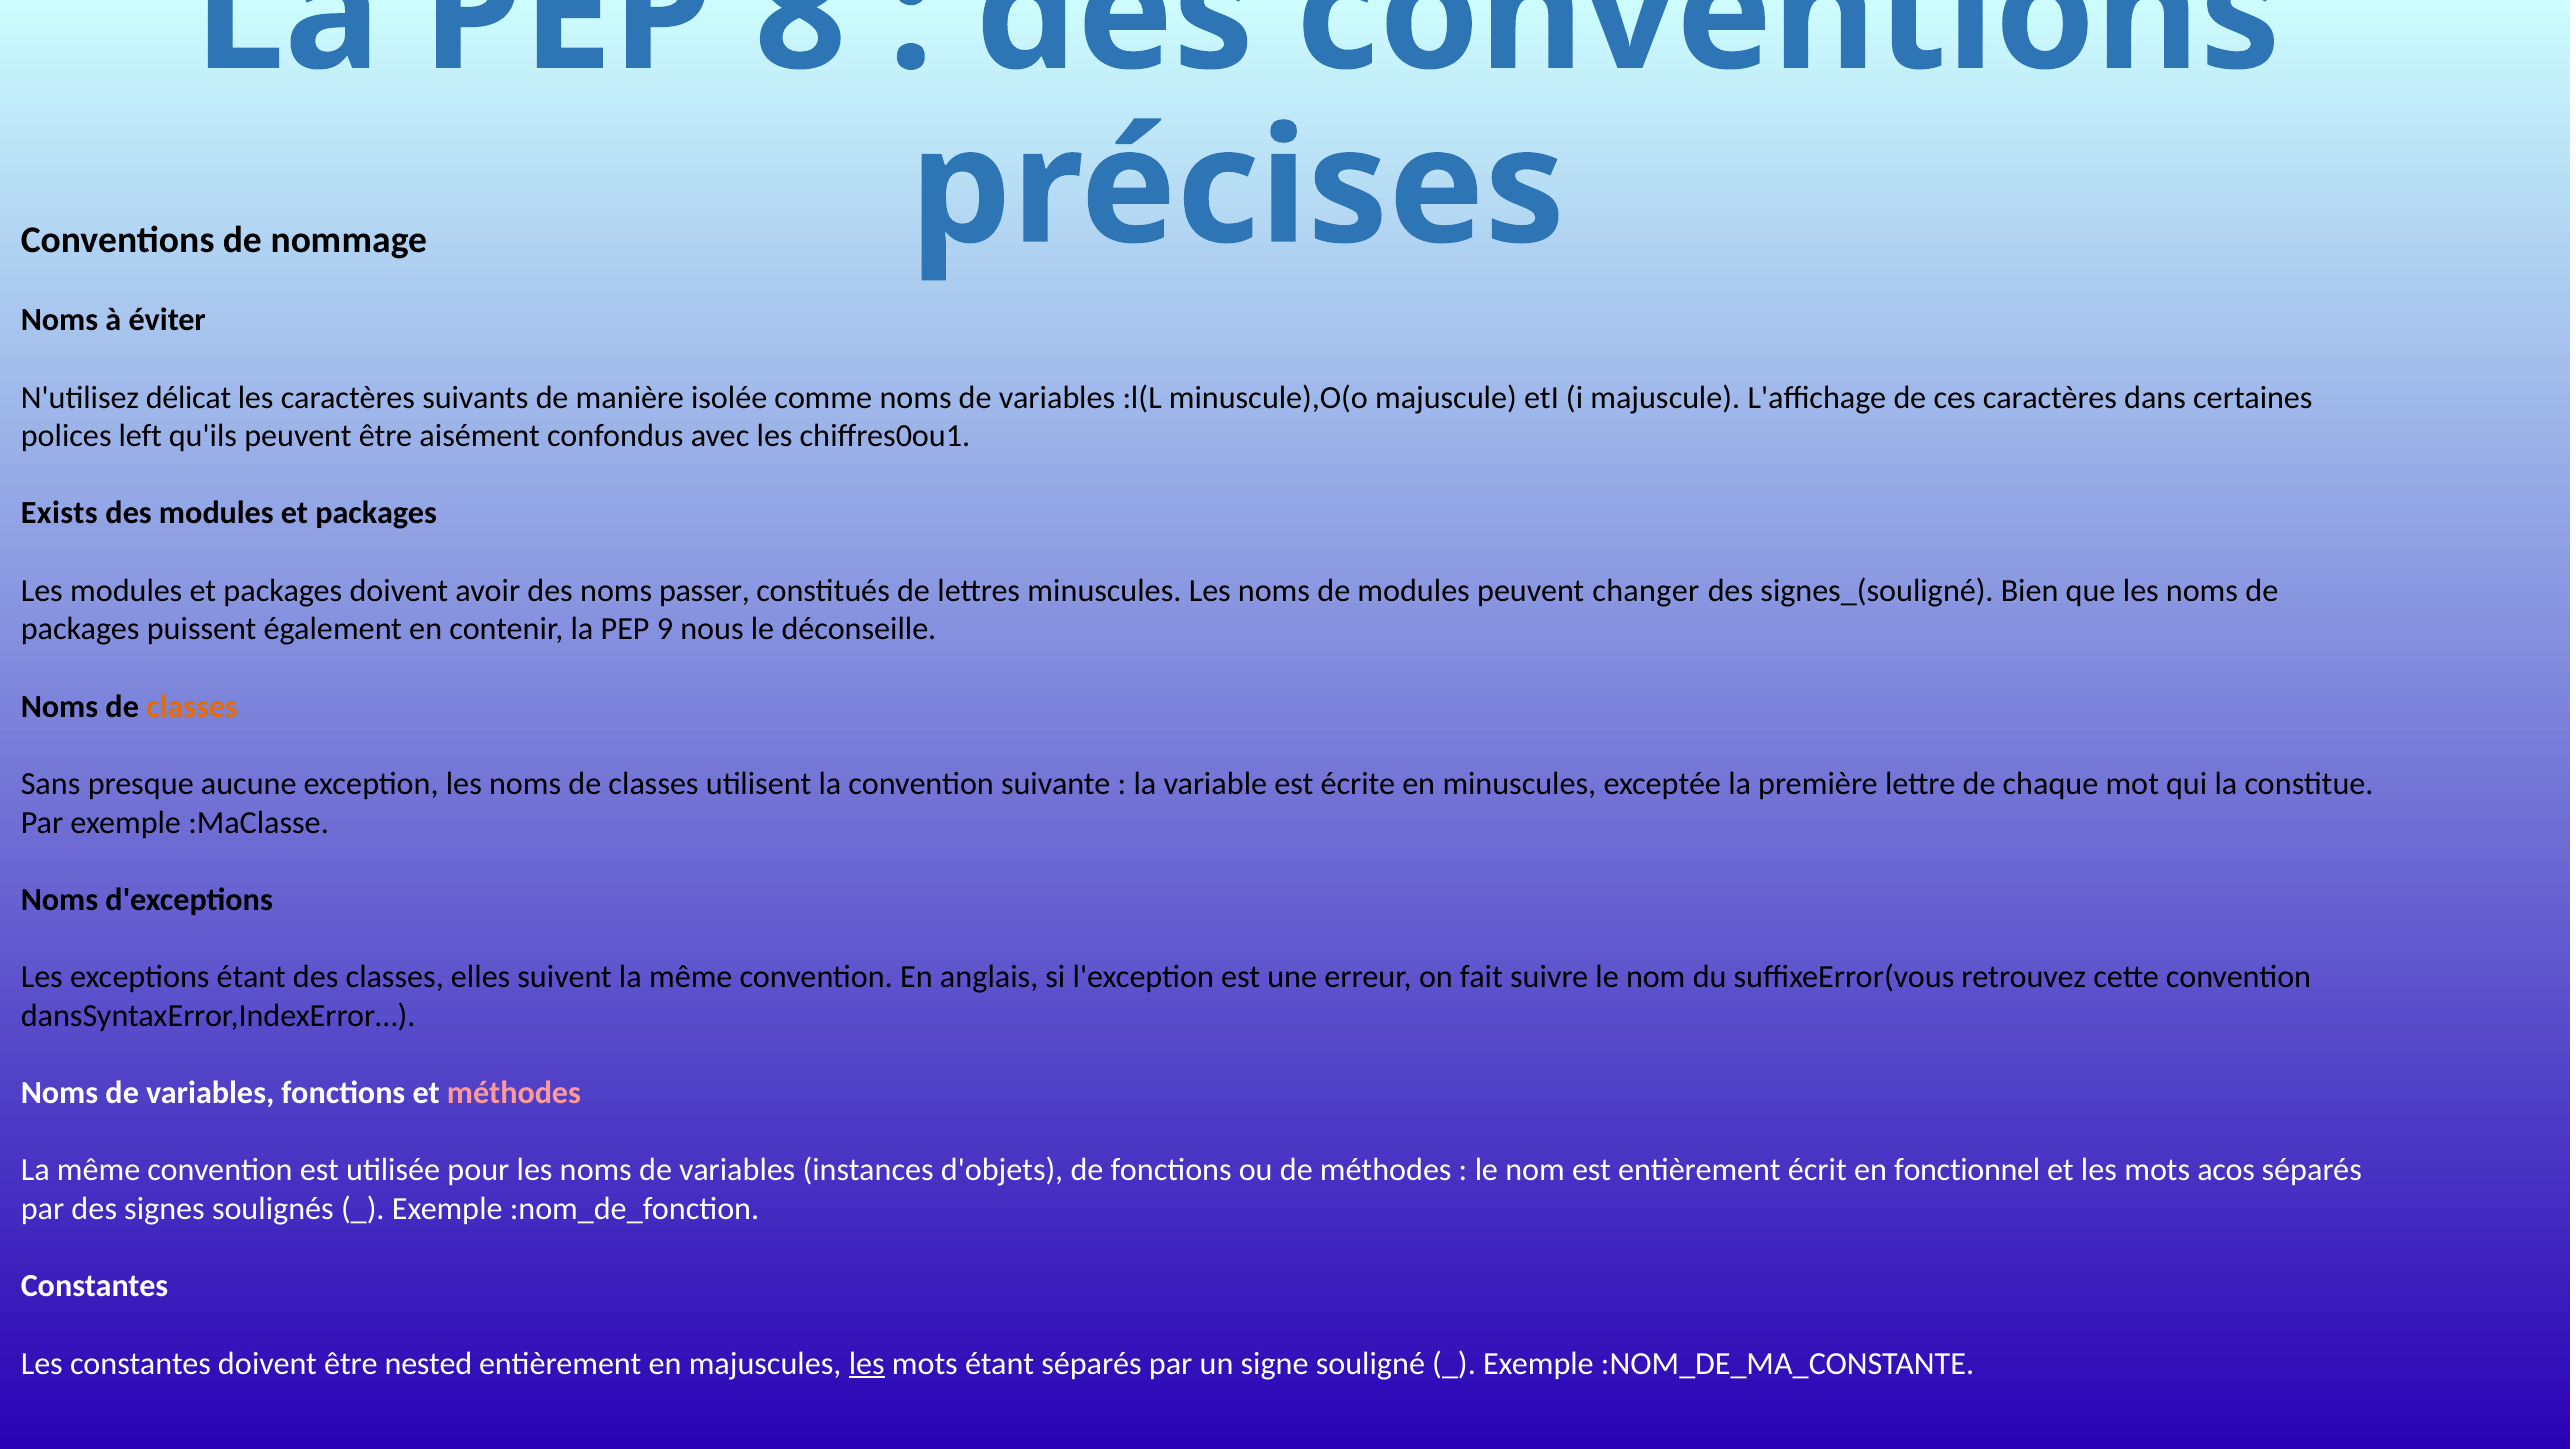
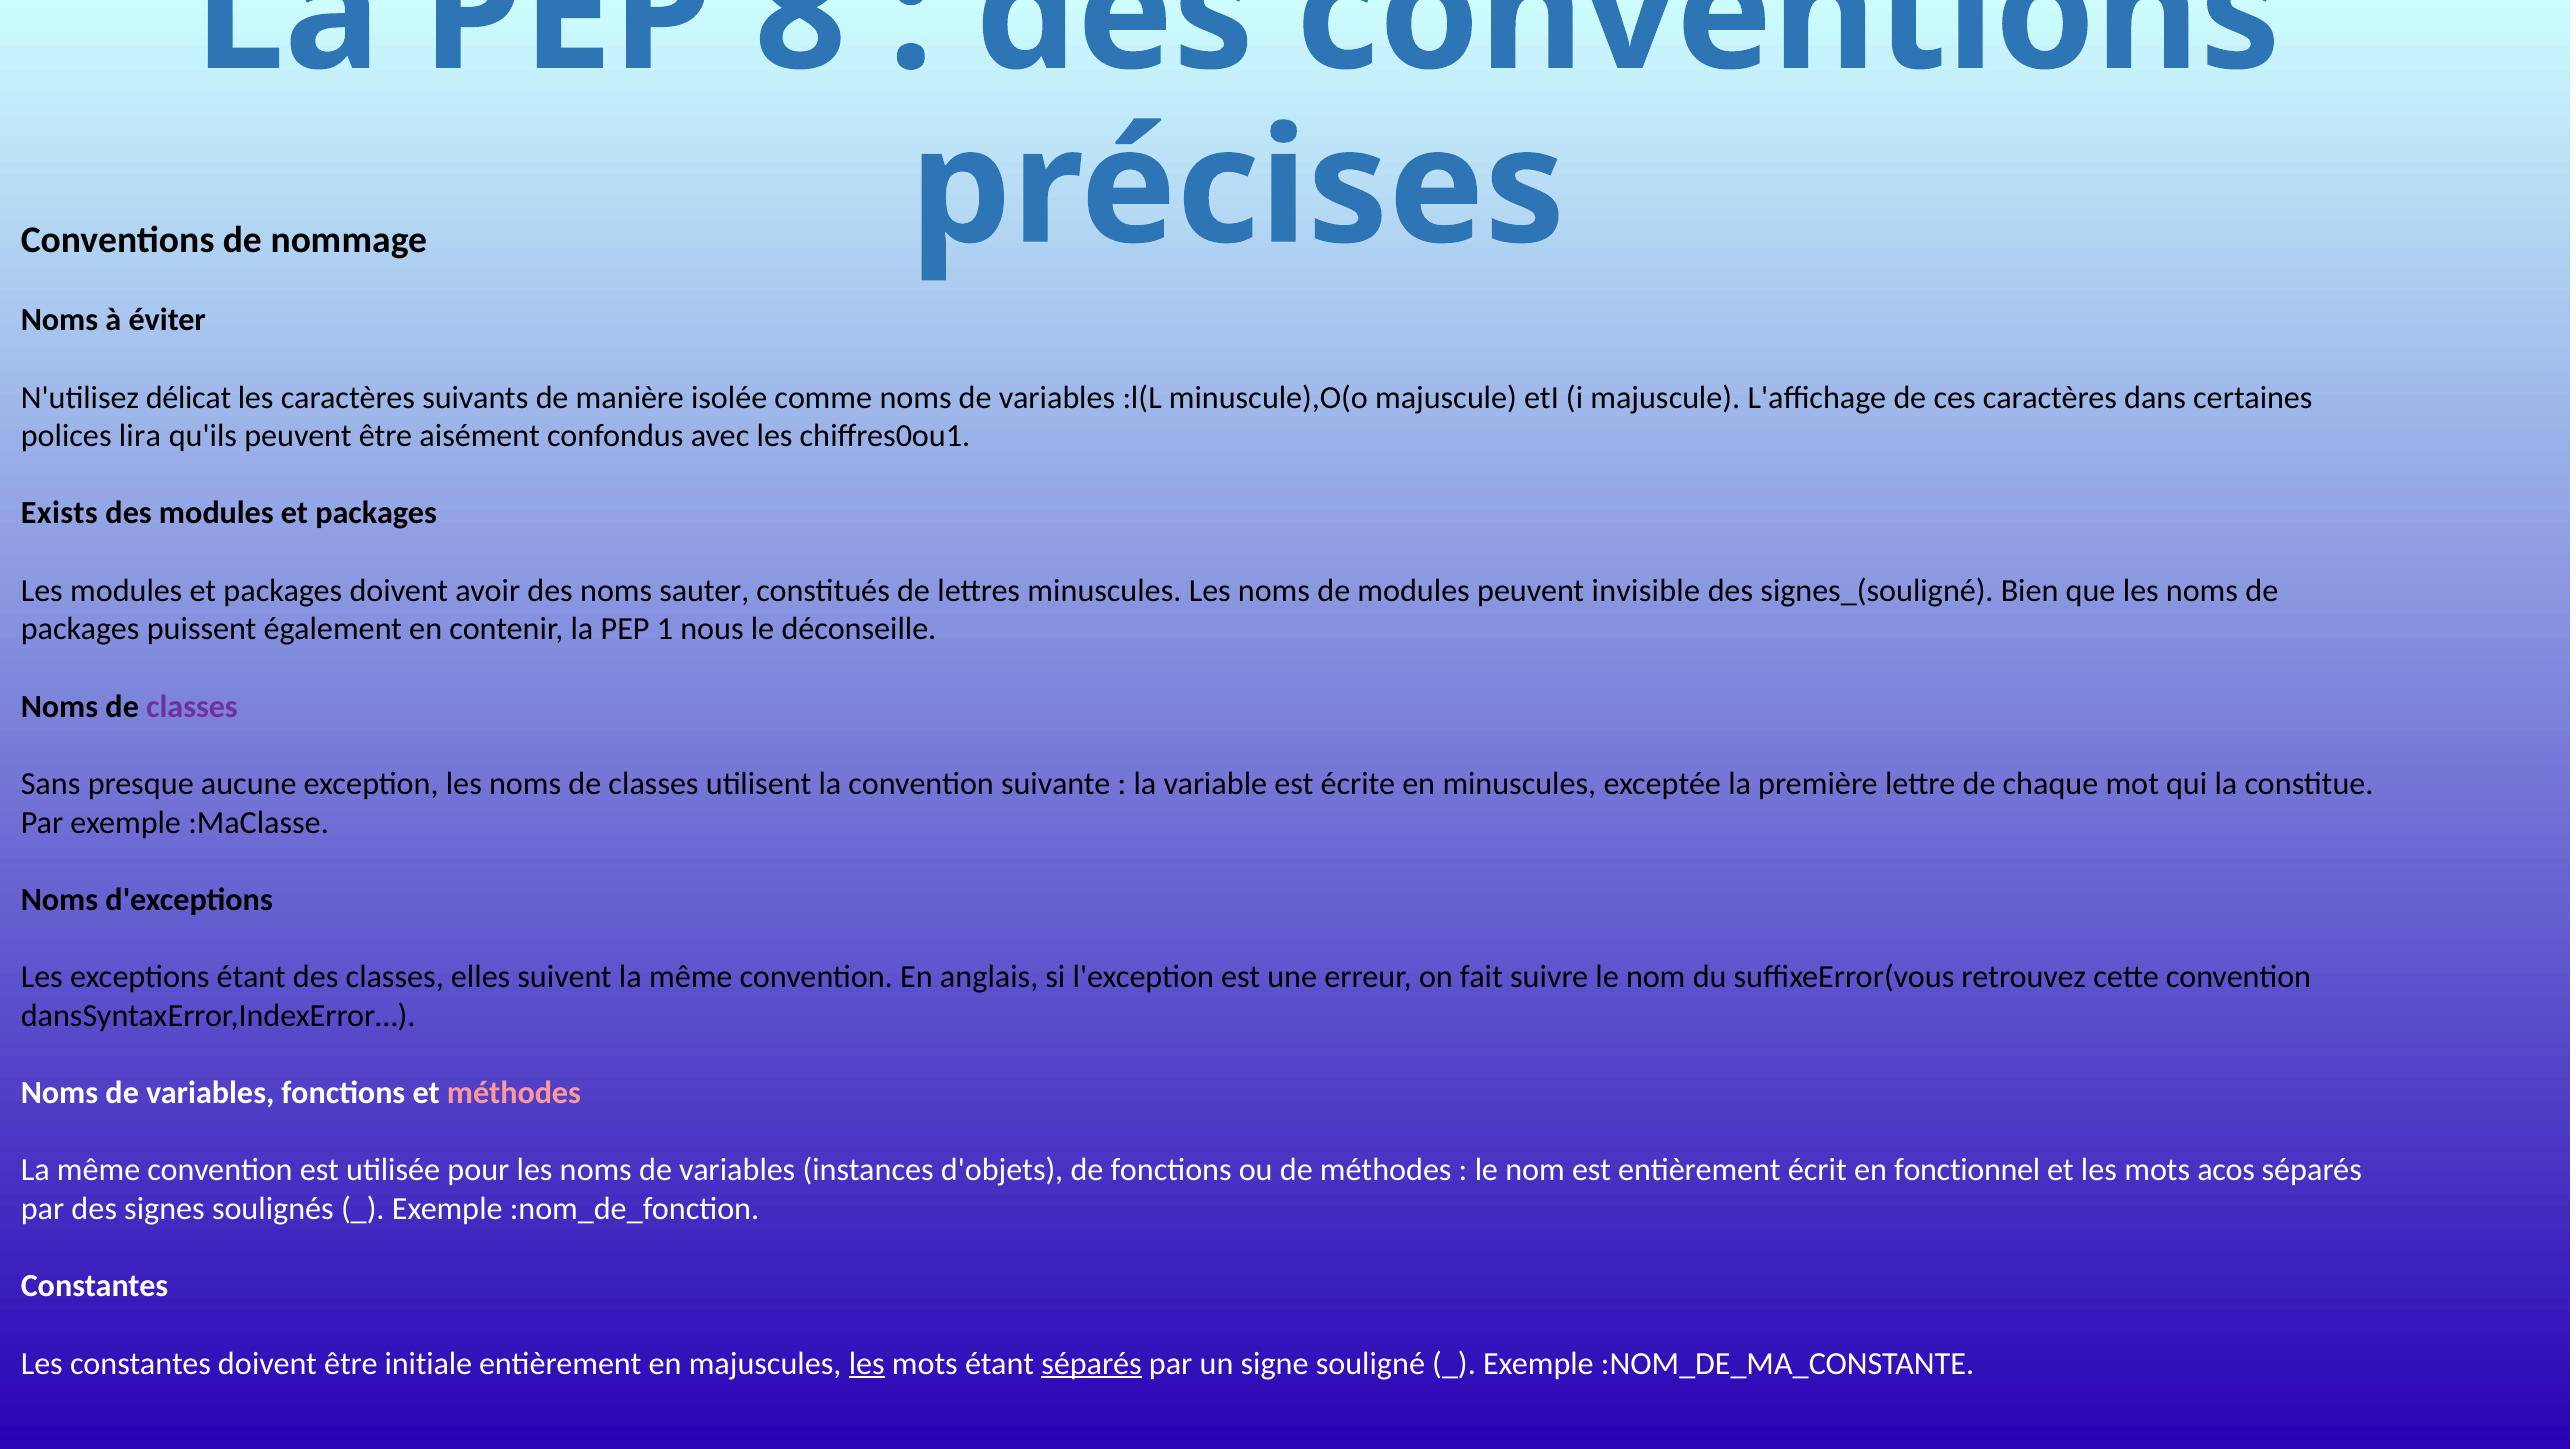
left: left -> lira
passer: passer -> sauter
changer: changer -> invisible
9: 9 -> 1
classes at (192, 706) colour: orange -> purple
nested: nested -> initiale
séparés at (1092, 1363) underline: none -> present
